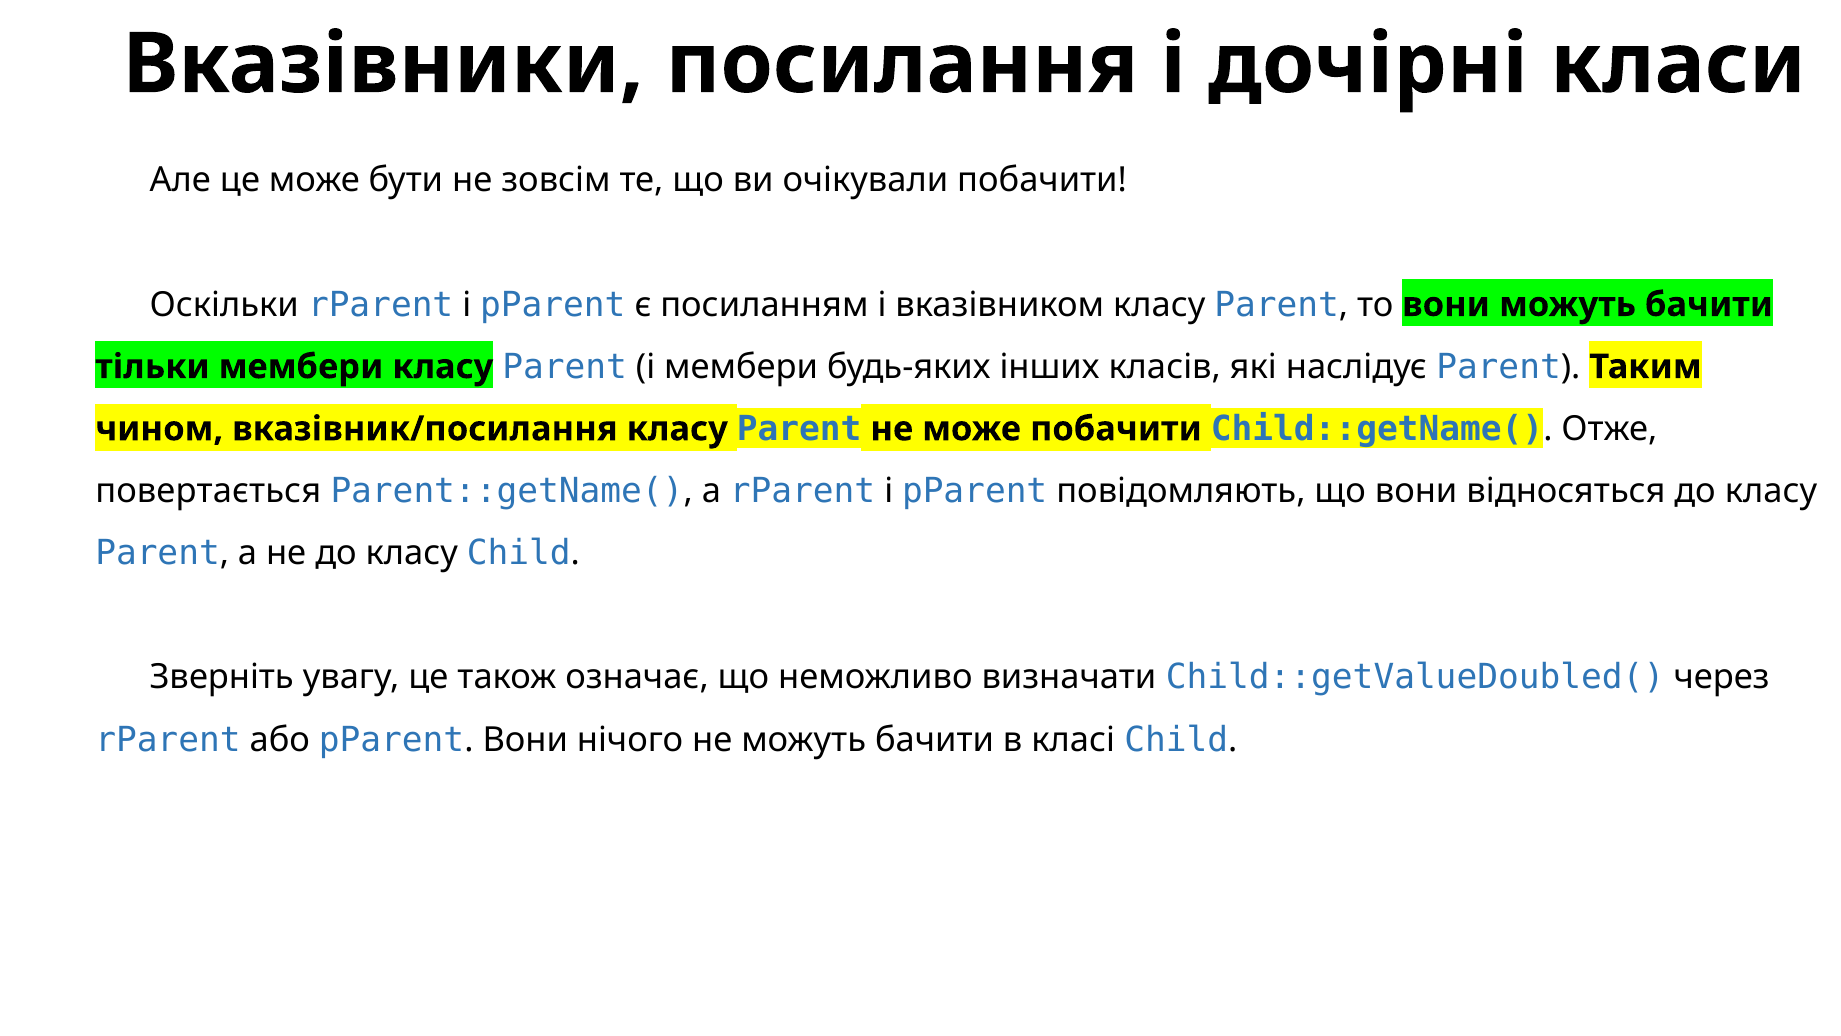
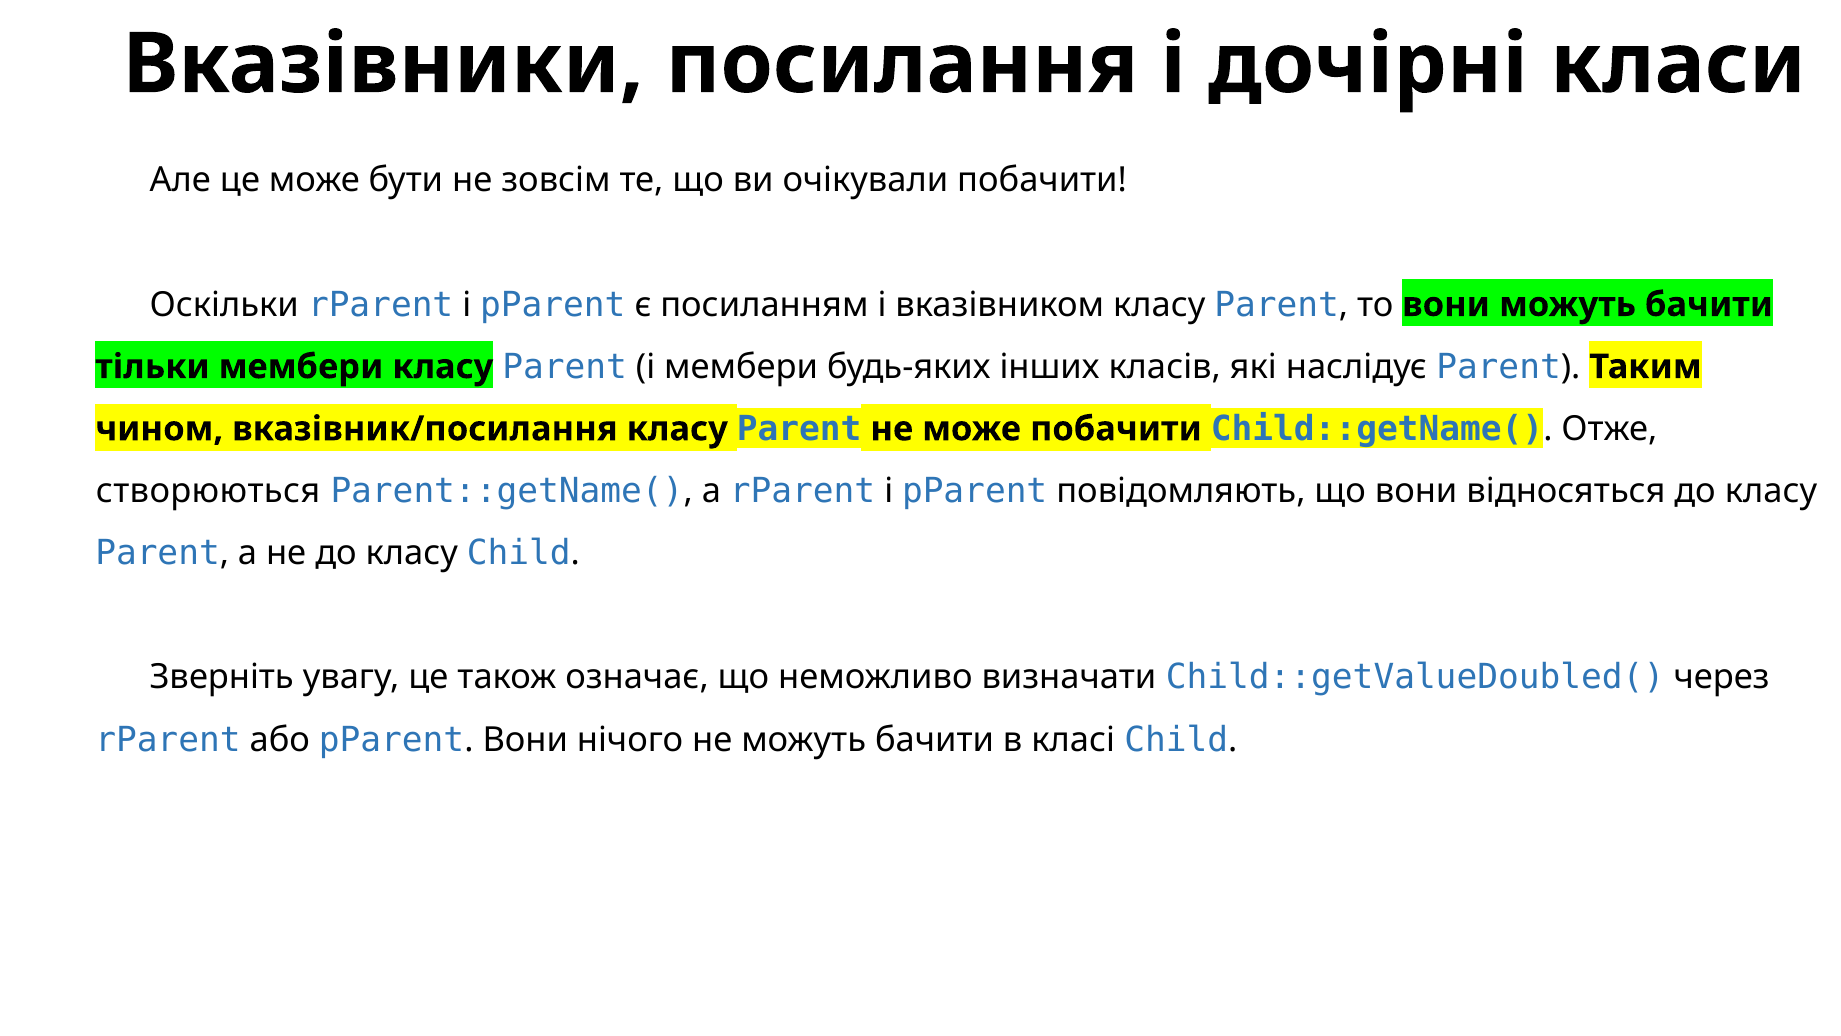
повертається: повертається -> створюються
